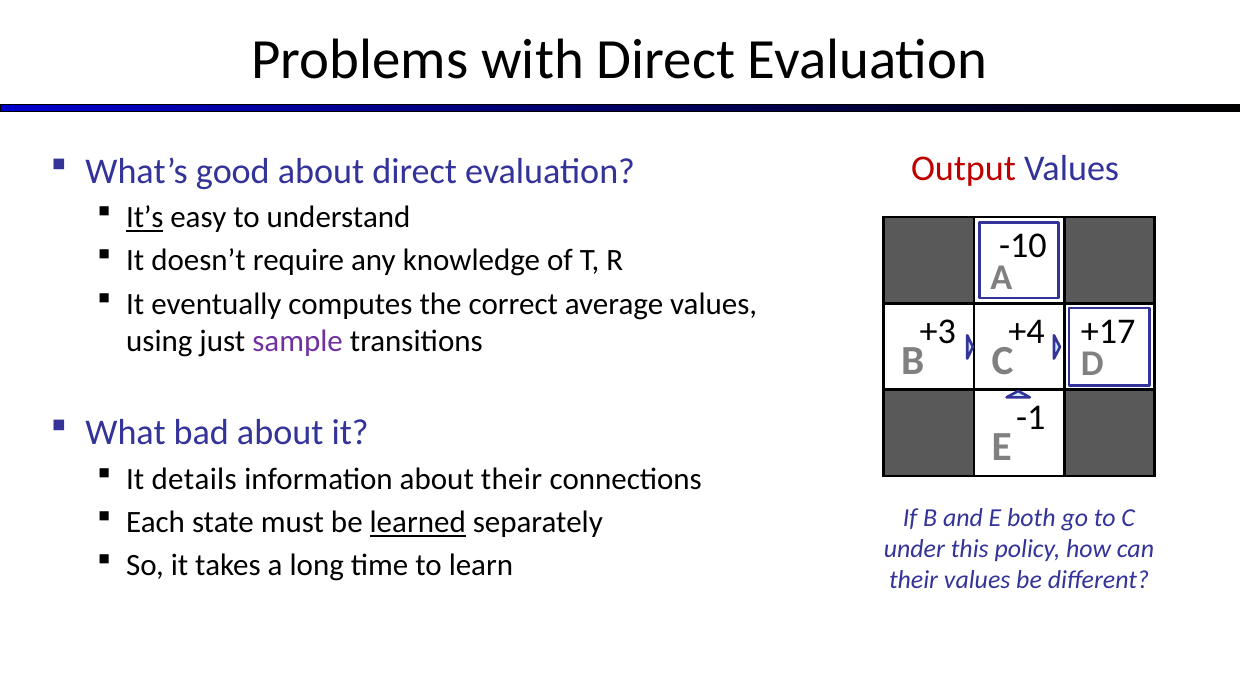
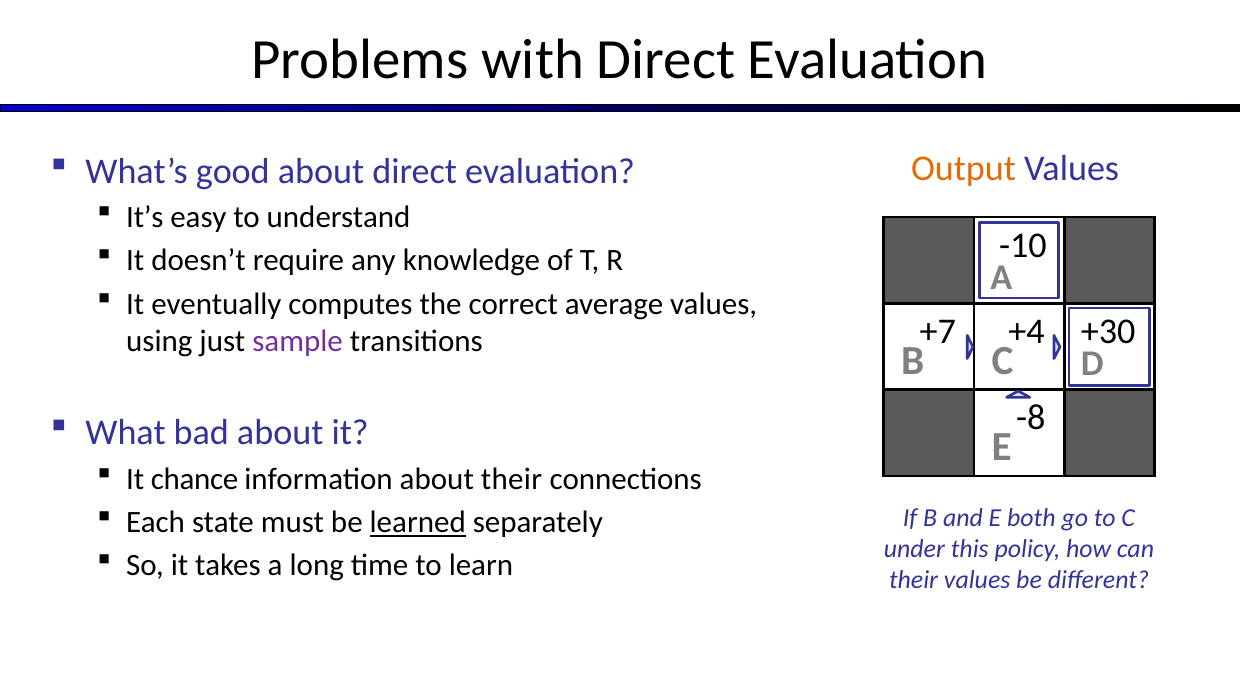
Output colour: red -> orange
It’s underline: present -> none
+3: +3 -> +7
+17: +17 -> +30
-1: -1 -> -8
details: details -> chance
